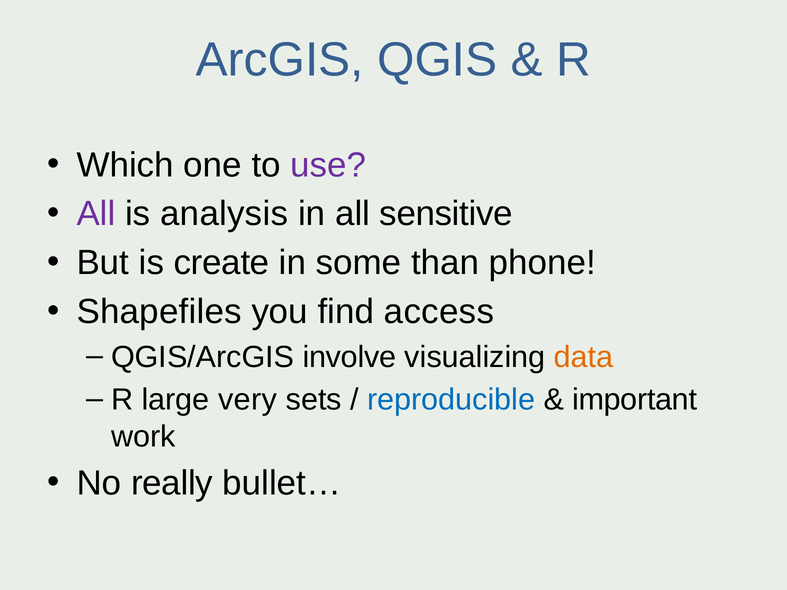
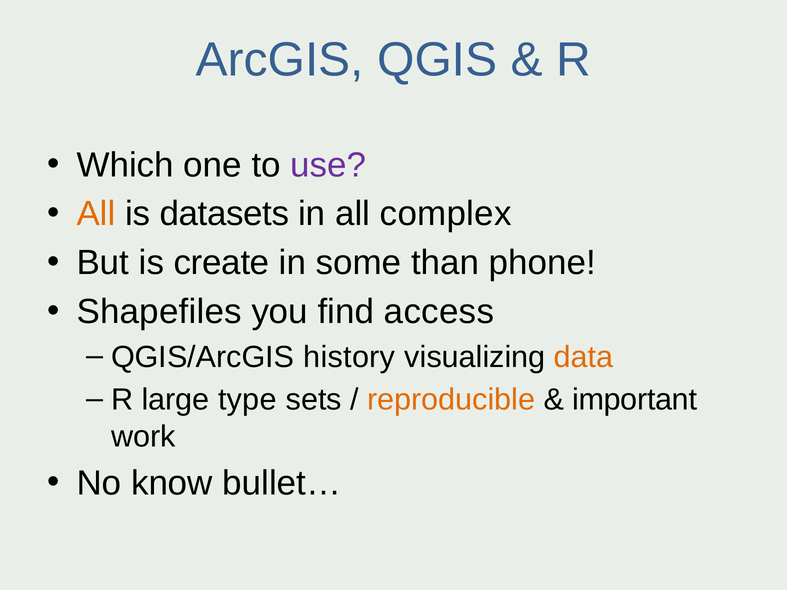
All at (96, 214) colour: purple -> orange
analysis: analysis -> datasets
sensitive: sensitive -> complex
involve: involve -> history
very: very -> type
reproducible colour: blue -> orange
really: really -> know
